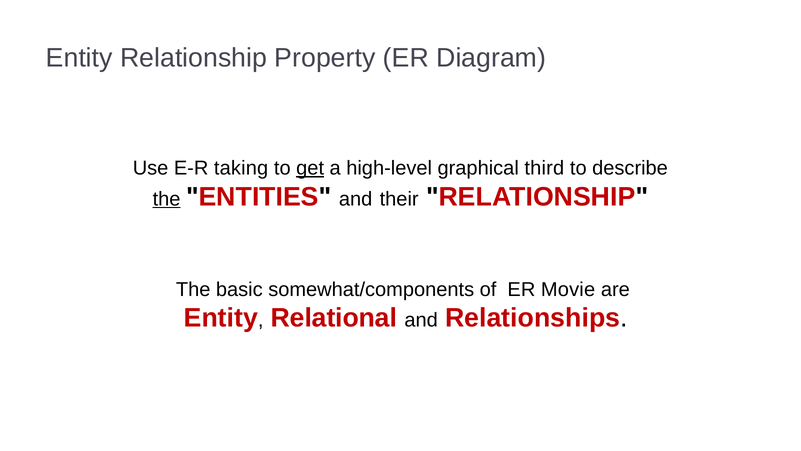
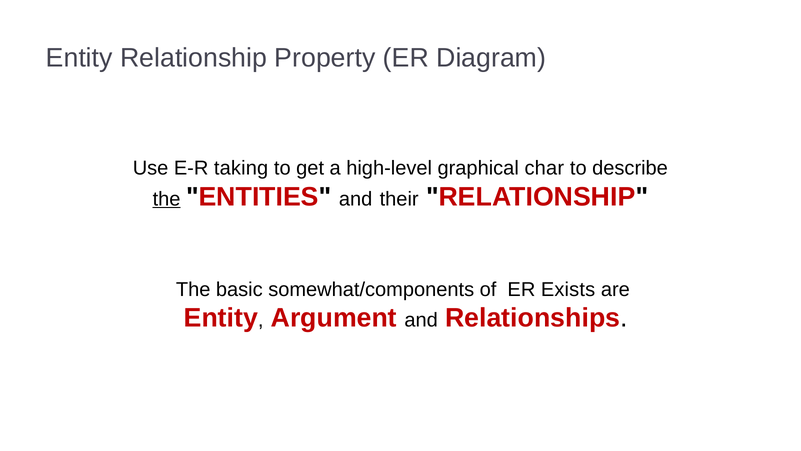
get underline: present -> none
third: third -> char
Movie: Movie -> Exists
Relational: Relational -> Argument
